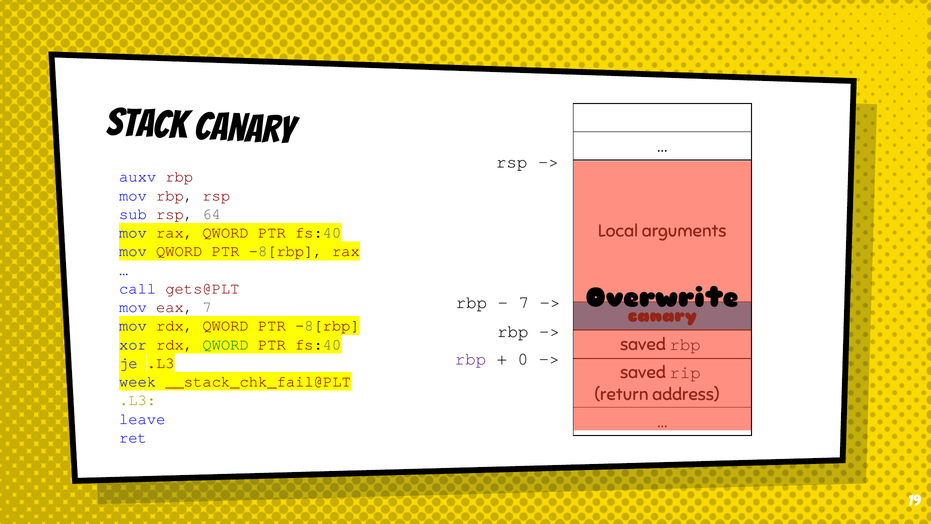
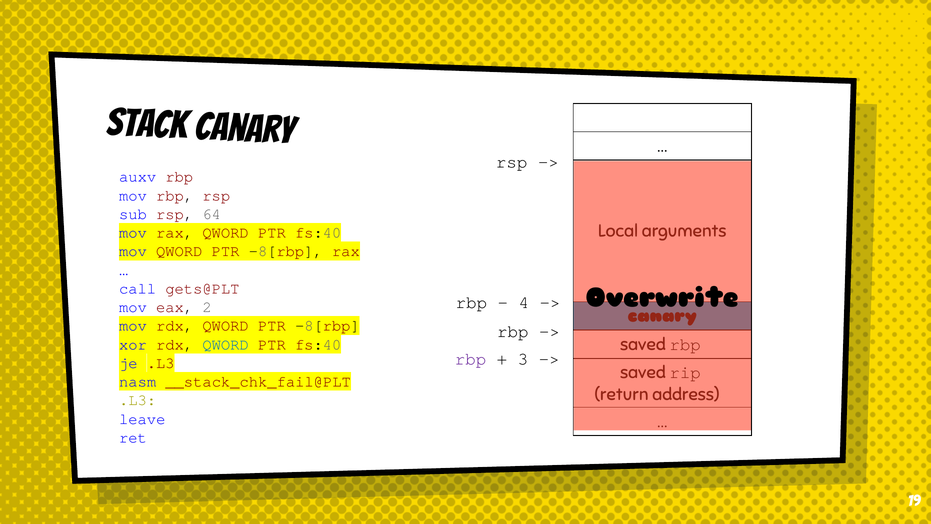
7 at (524, 303): 7 -> 4
eax 7: 7 -> 2
QWORD at (226, 344) colour: green -> blue
0: 0 -> 3
week: week -> nasm
